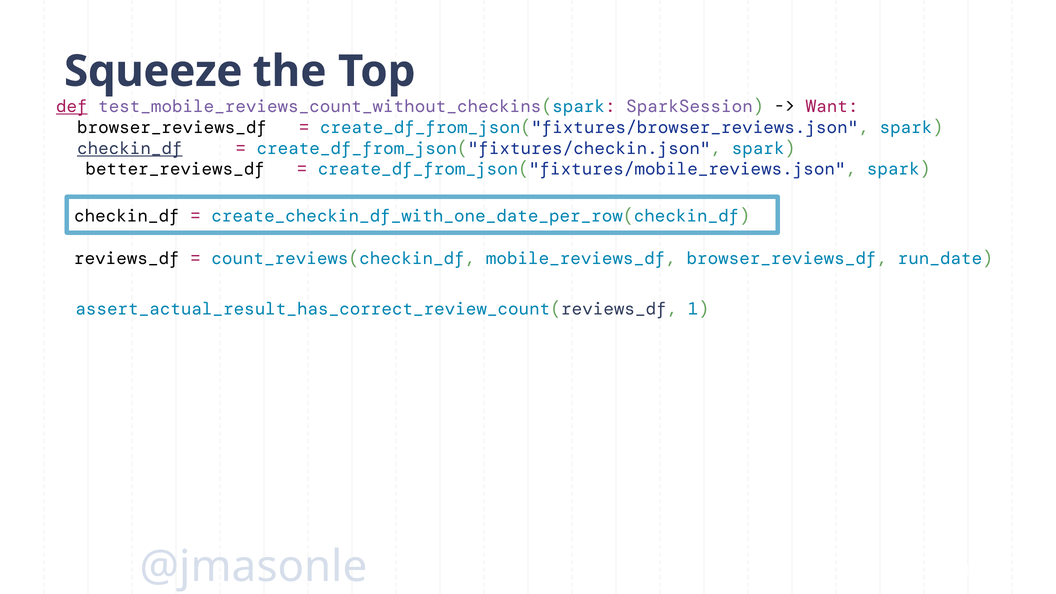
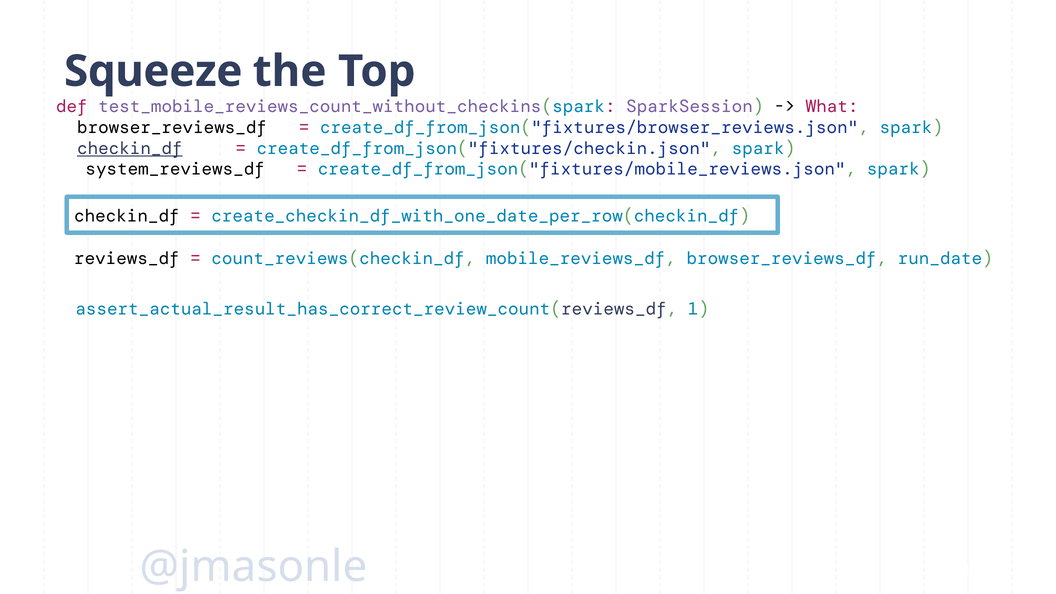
def underline: present -> none
Want: Want -> What
better_reviews_df: better_reviews_df -> system_reviews_df
